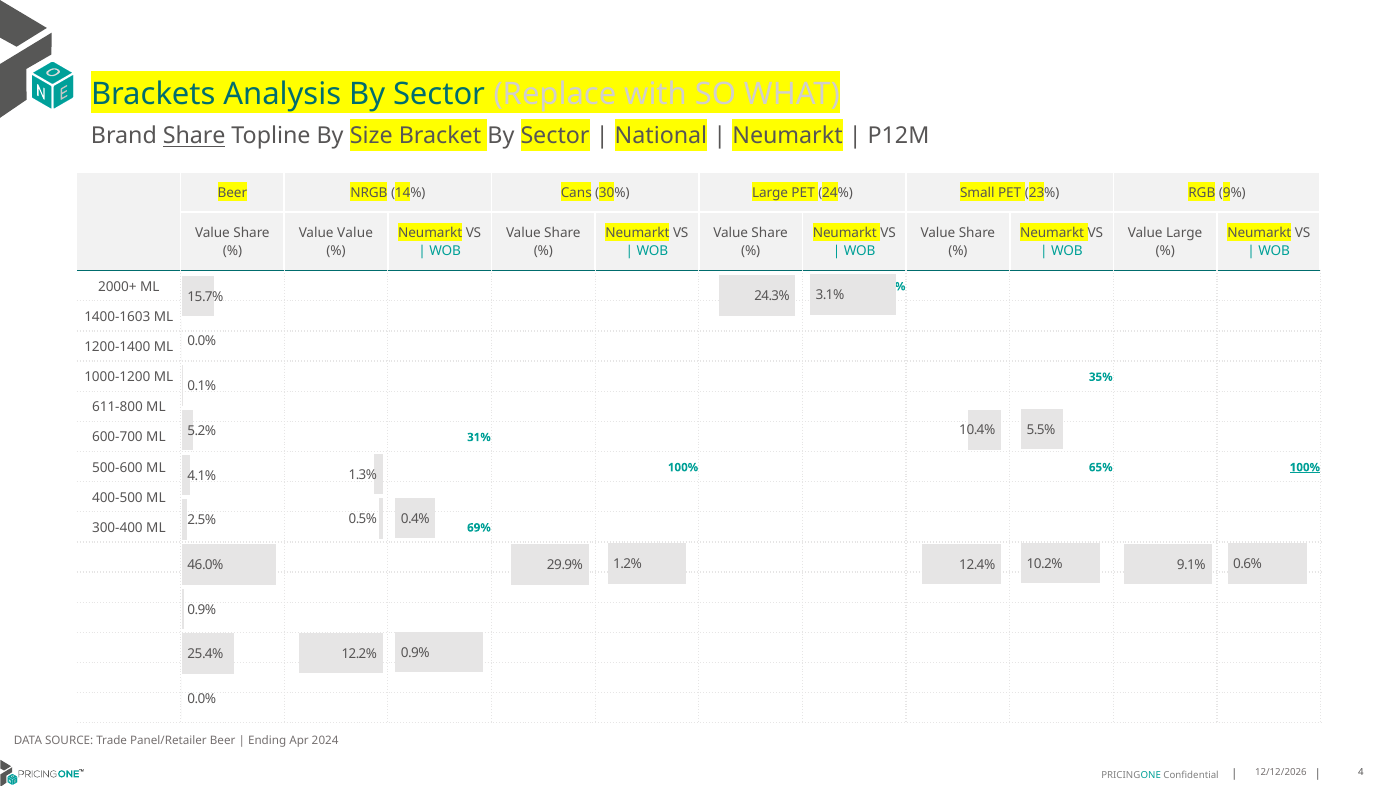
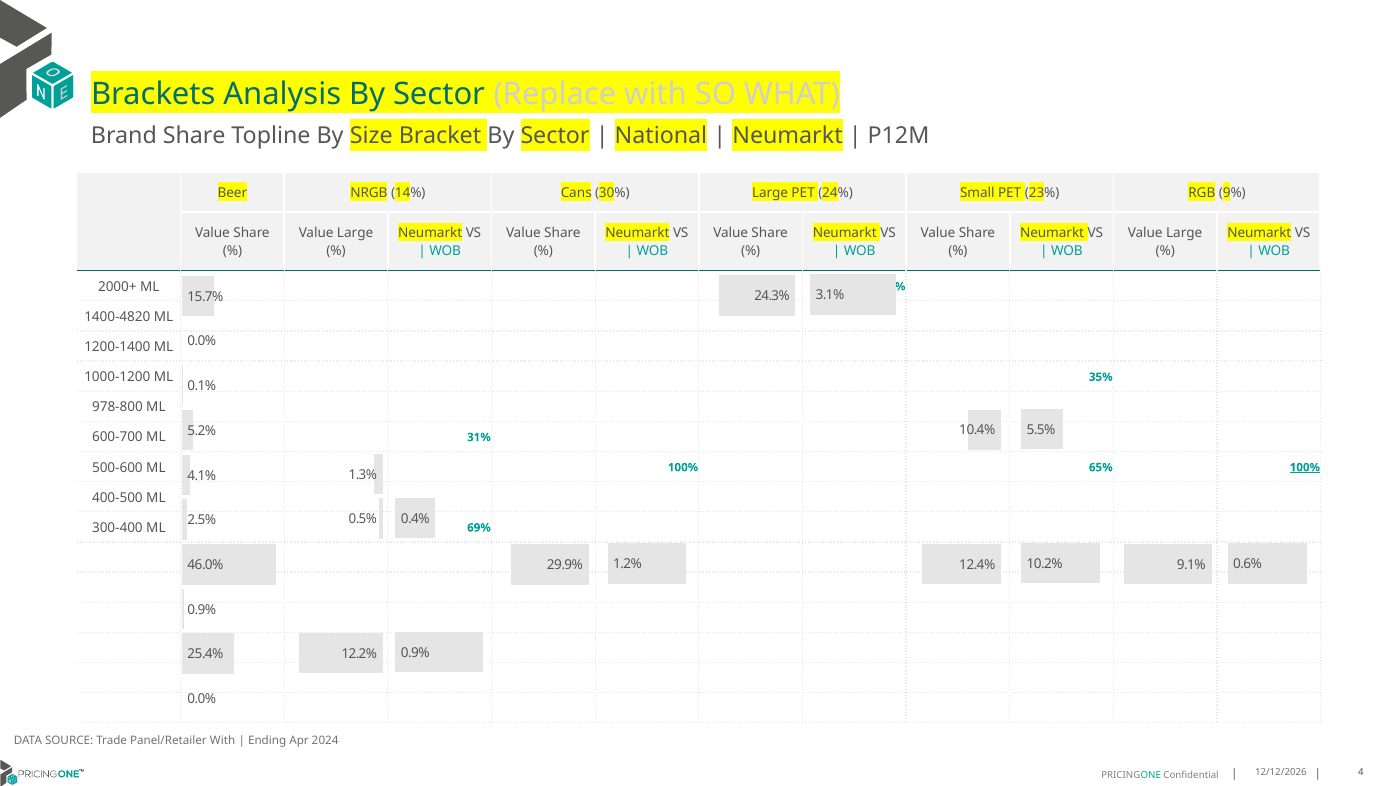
Share at (194, 136) underline: present -> none
Value at (355, 233): Value -> Large
1400-1603: 1400-1603 -> 1400-4820
611-800: 611-800 -> 978-800
Panel/Retailer Beer: Beer -> With
